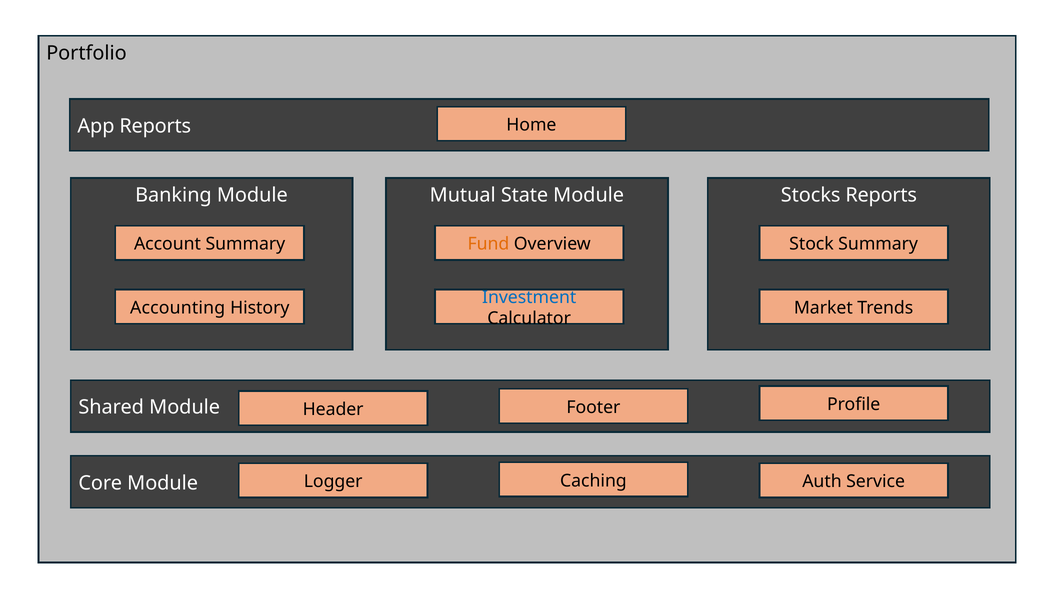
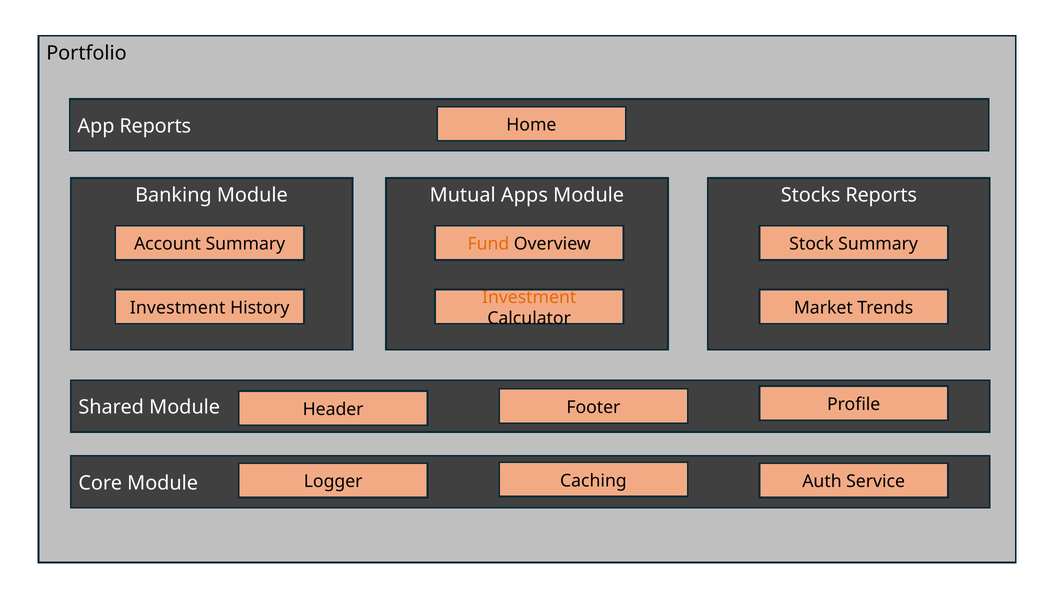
State: State -> Apps
Investment at (529, 297) colour: blue -> orange
Accounting at (178, 308): Accounting -> Investment
